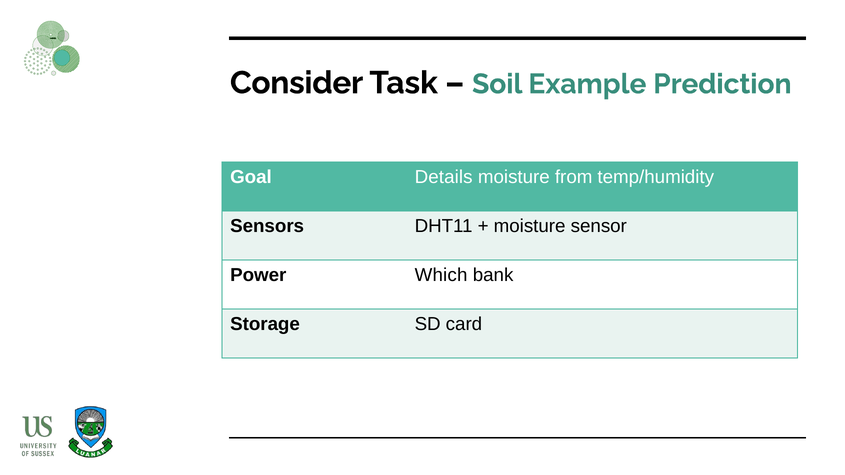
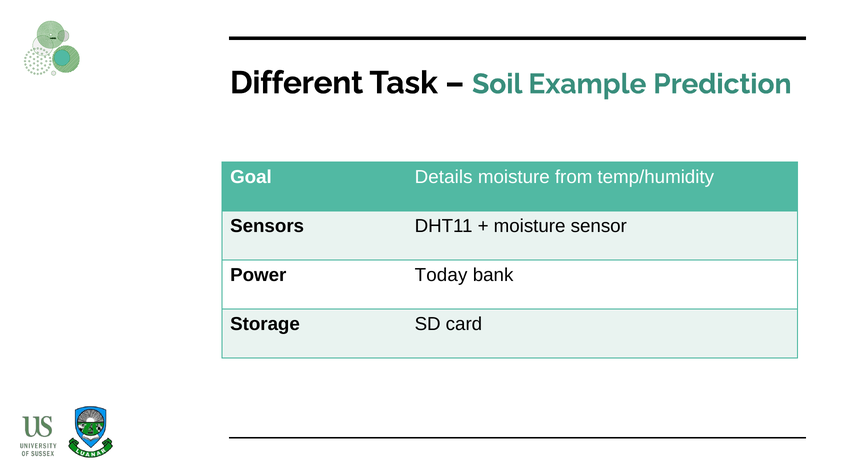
Consider: Consider -> Different
Which: Which -> Today
